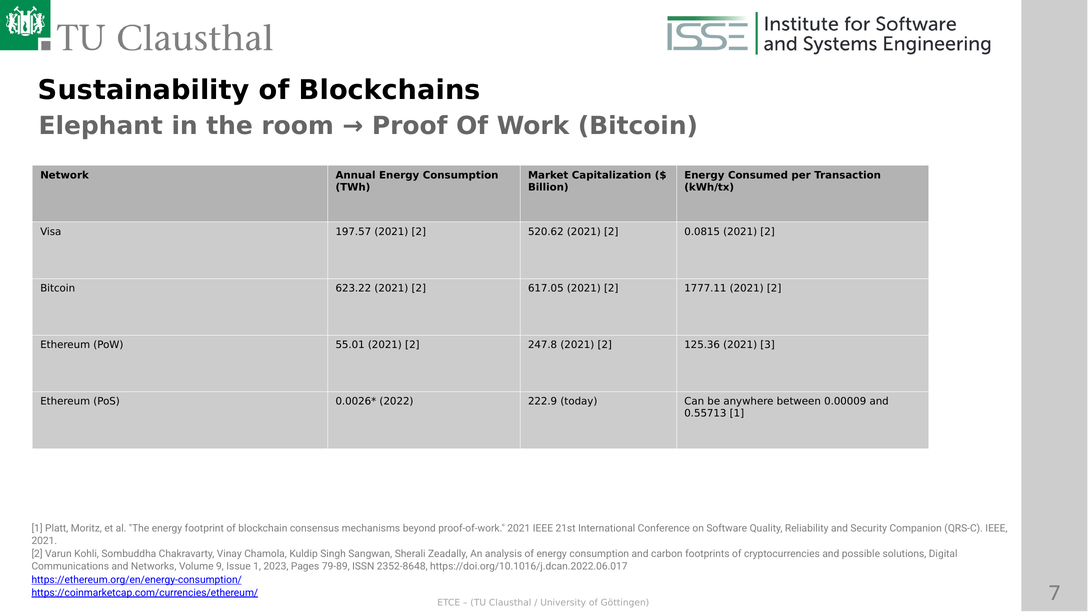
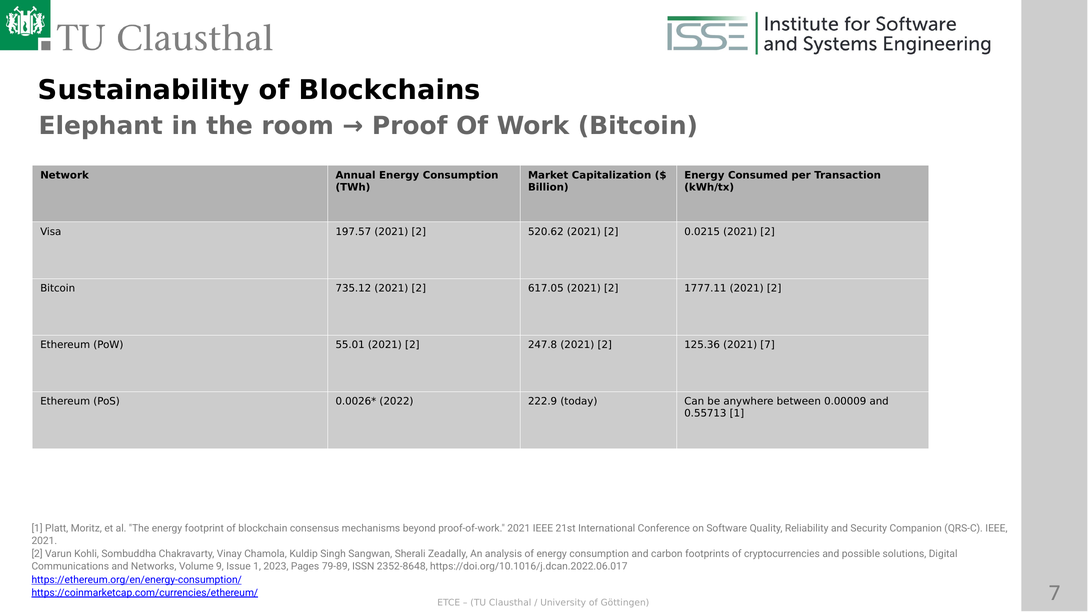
0.0815: 0.0815 -> 0.0215
623.22: 623.22 -> 735.12
3: 3 -> 7
